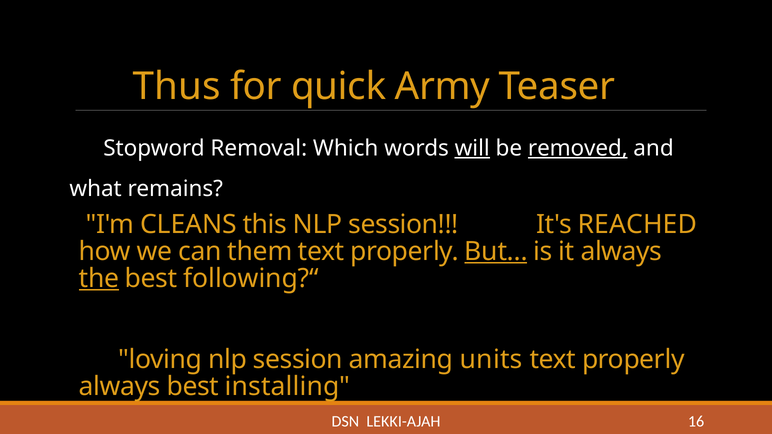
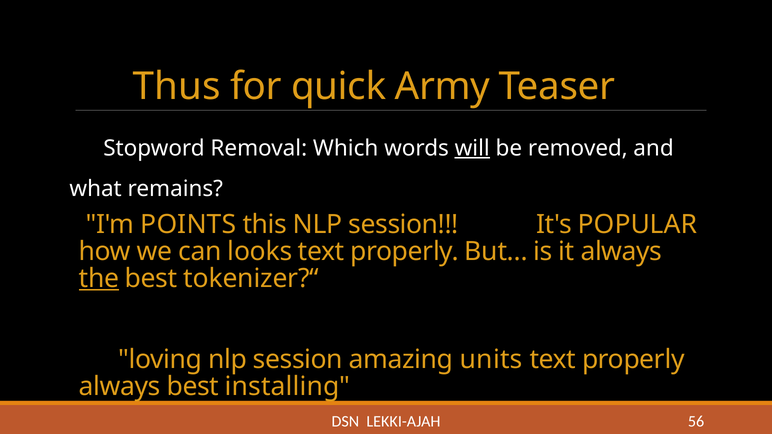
removed underline: present -> none
CLEANS: CLEANS -> POINTS
REACHED: REACHED -> POPULAR
them: them -> looks
But underline: present -> none
following?“: following?“ -> tokenizer?“
16: 16 -> 56
